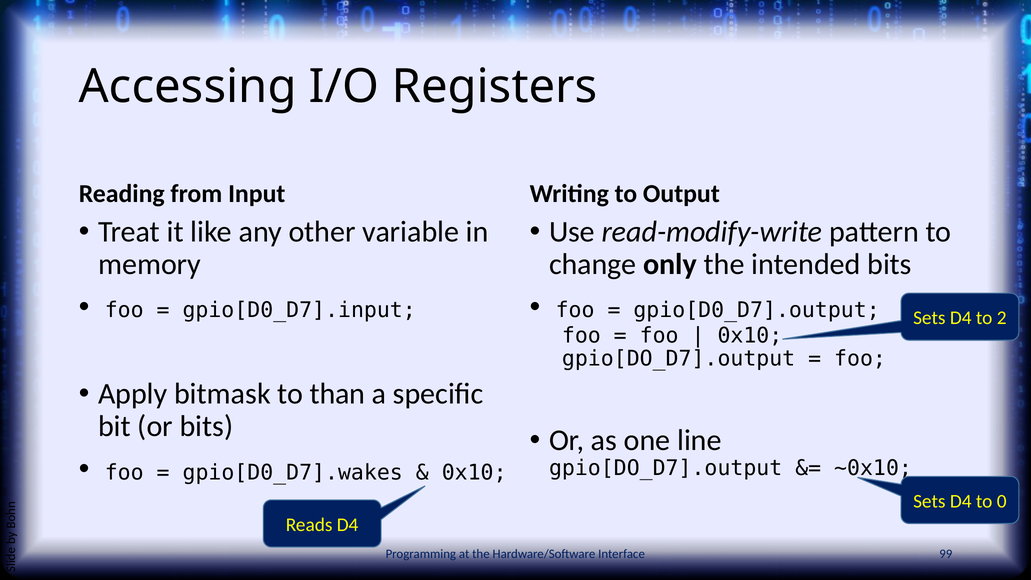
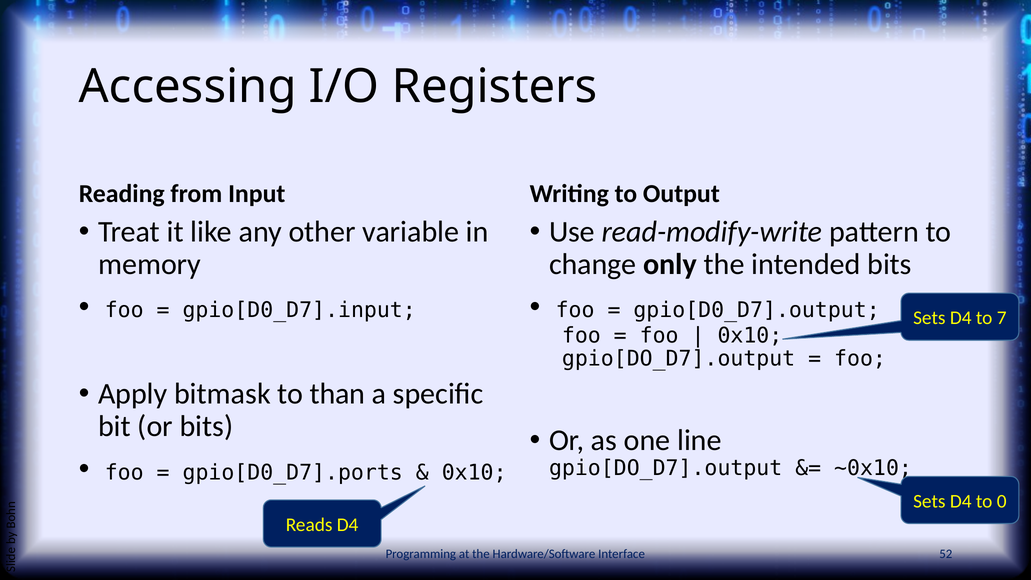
2: 2 -> 7
gpio[D0_D7].wakes: gpio[D0_D7].wakes -> gpio[D0_D7].ports
99: 99 -> 52
